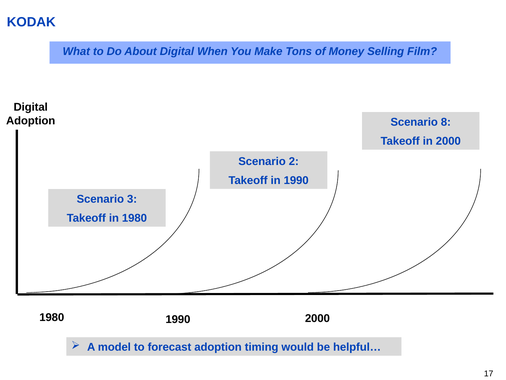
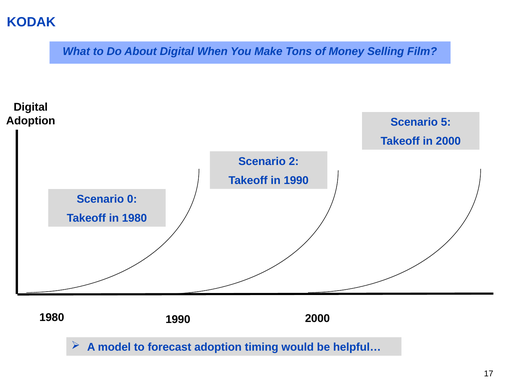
8: 8 -> 5
3: 3 -> 0
